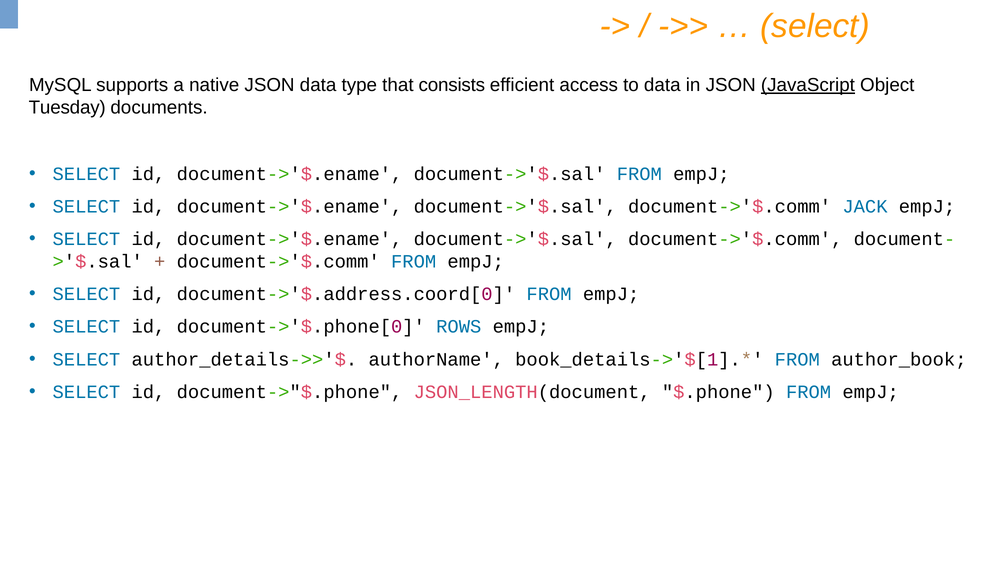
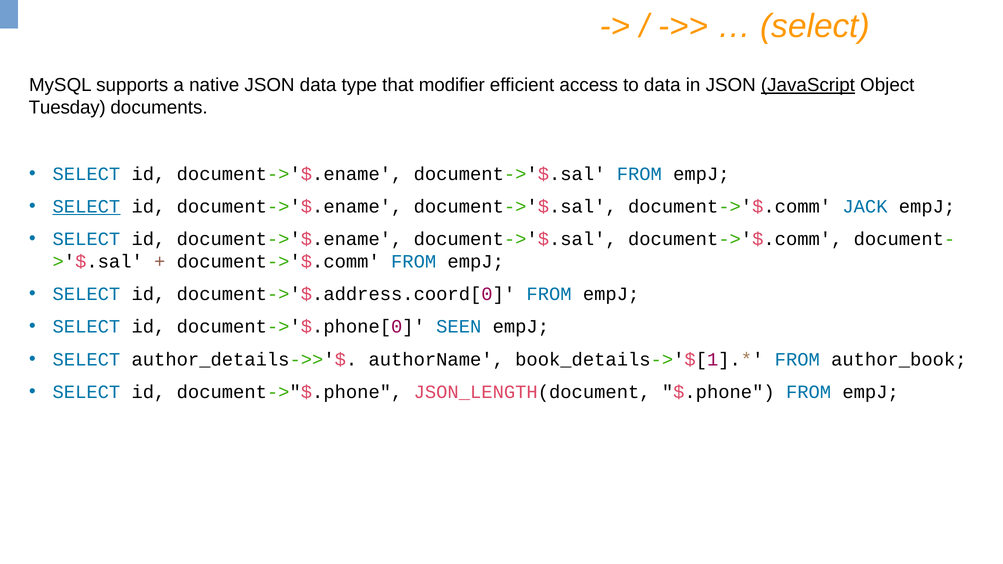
consists: consists -> modifier
SELECT at (86, 207) underline: none -> present
ROWS: ROWS -> SEEN
